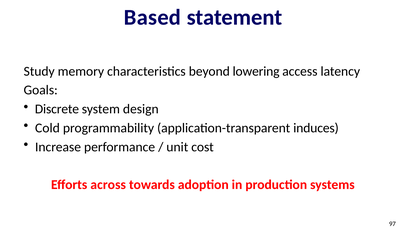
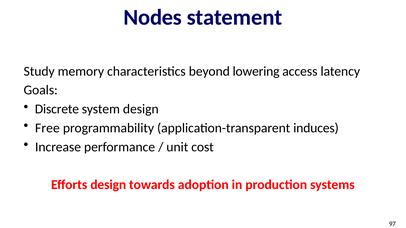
Based: Based -> Nodes
Cold: Cold -> Free
Efforts across: across -> design
